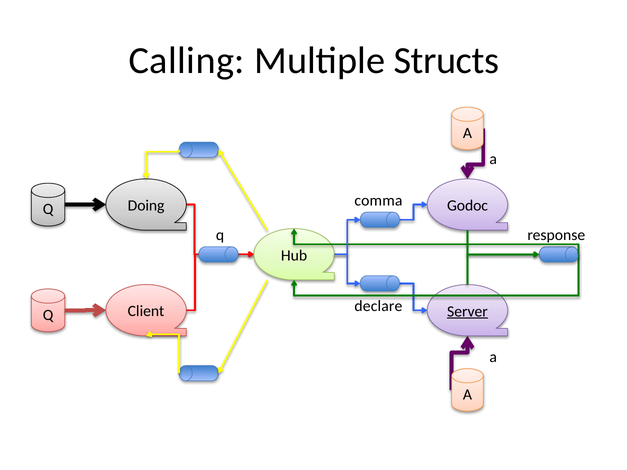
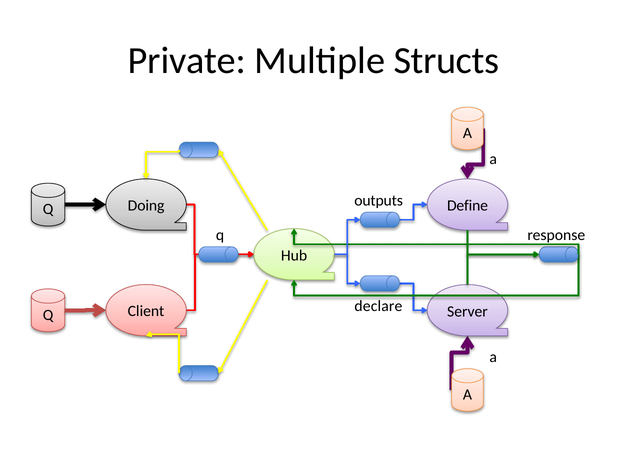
Calling: Calling -> Private
comma: comma -> outputs
Godoc: Godoc -> Define
Server underline: present -> none
